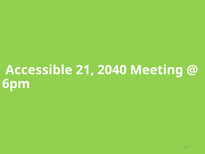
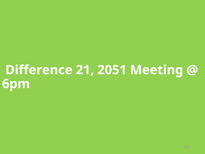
Accessible: Accessible -> Difference
2040: 2040 -> 2051
